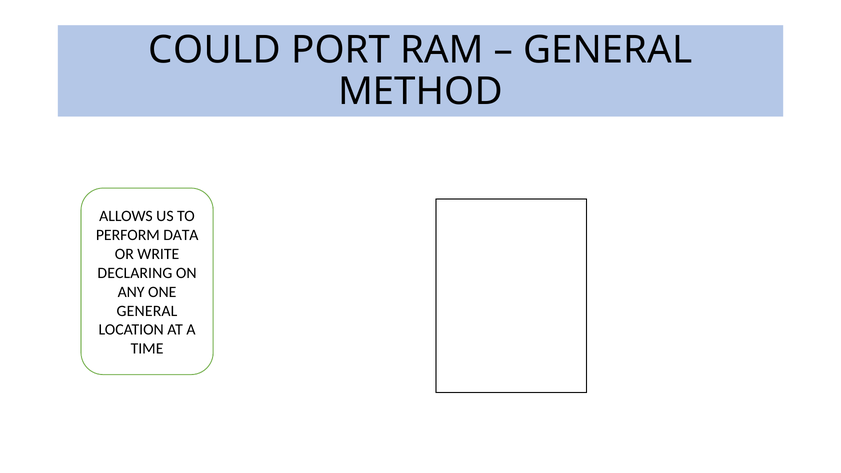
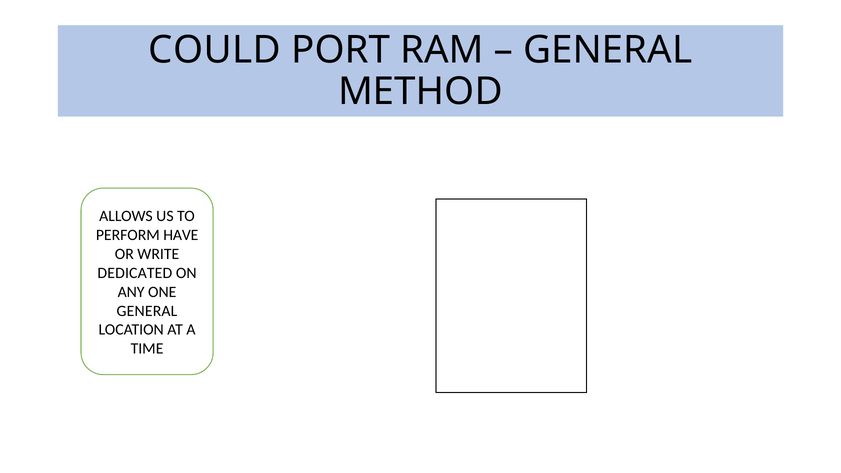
DATA: DATA -> HAVE
DECLARING: DECLARING -> DEDICATED
